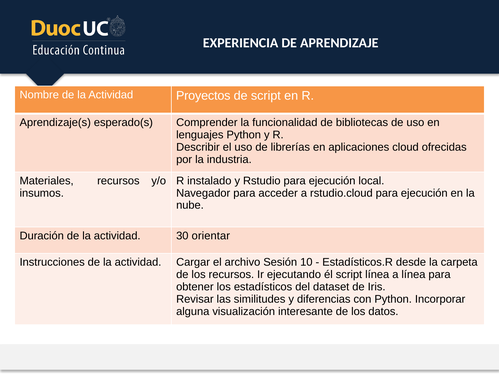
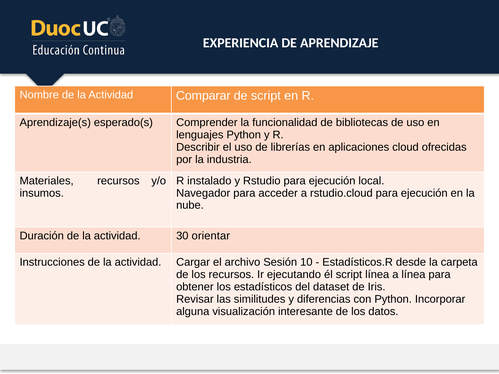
Proyectos: Proyectos -> Comparar
